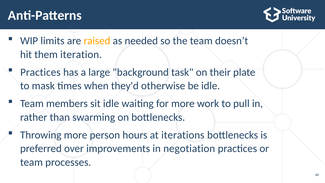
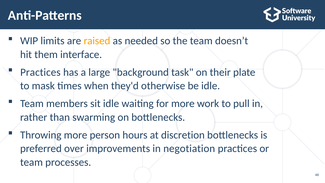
iteration: iteration -> interface
iterations: iterations -> discretion
